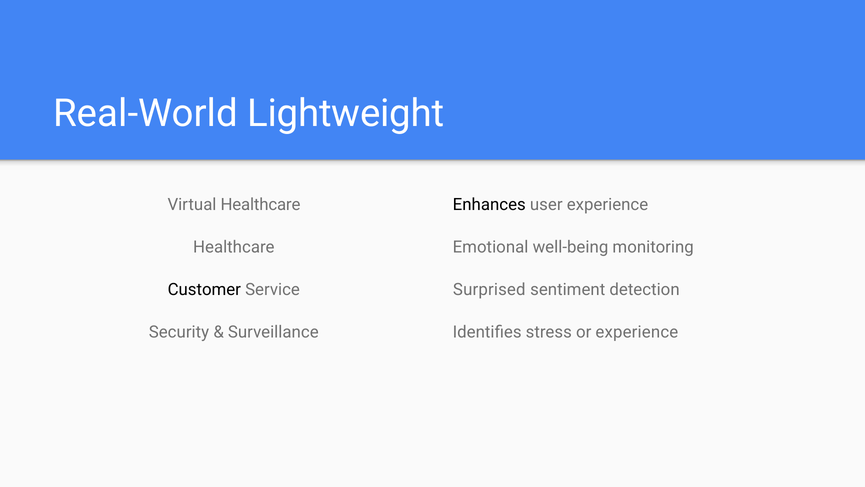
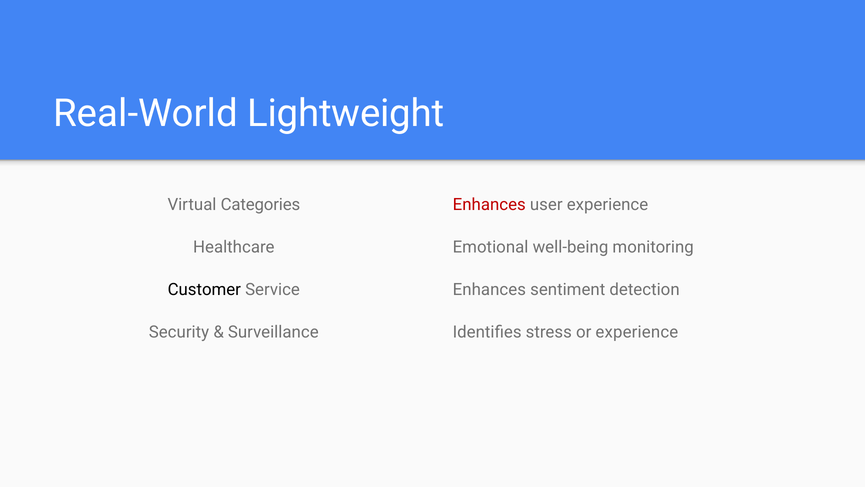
Virtual Healthcare: Healthcare -> Categories
Enhances at (489, 204) colour: black -> red
Surprised at (489, 289): Surprised -> Enhances
